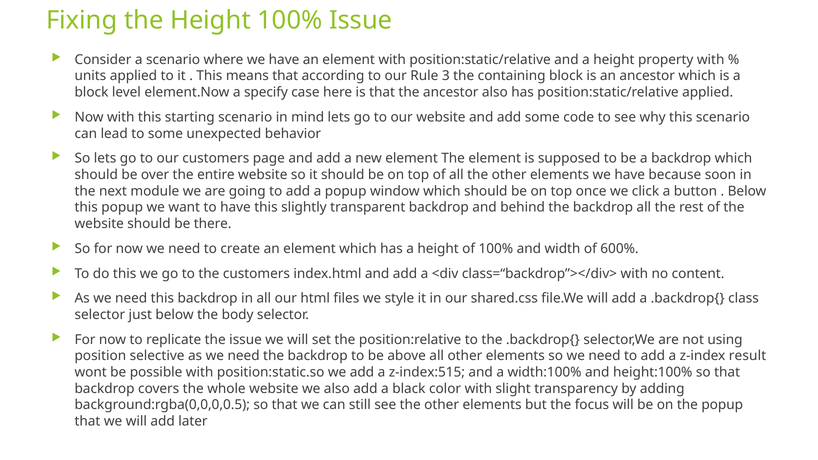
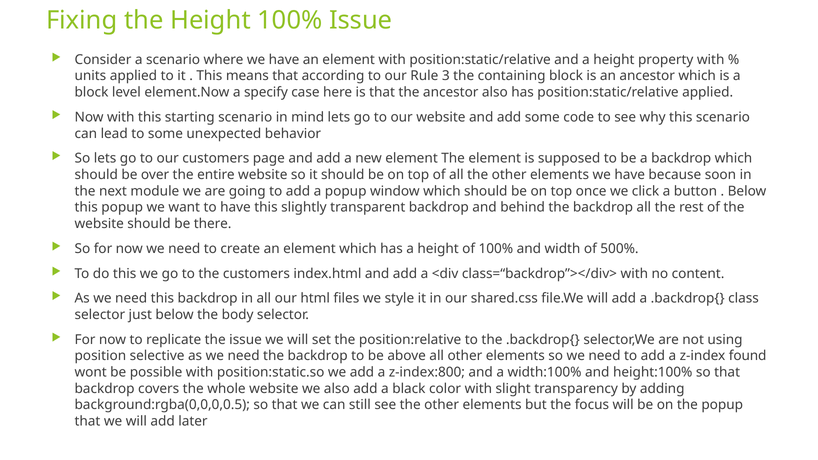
600%: 600% -> 500%
result: result -> found
z-index:515: z-index:515 -> z-index:800
